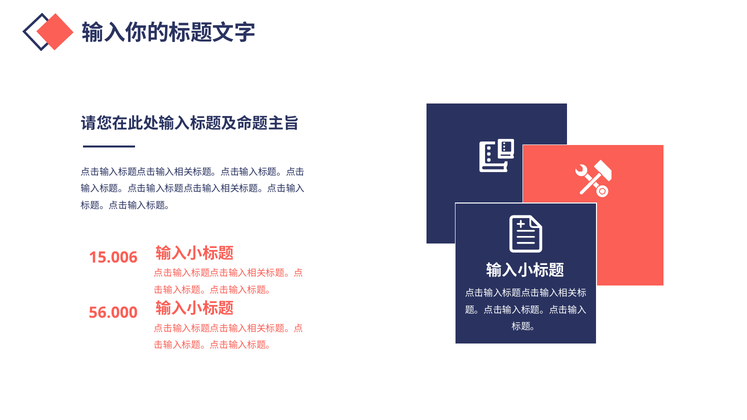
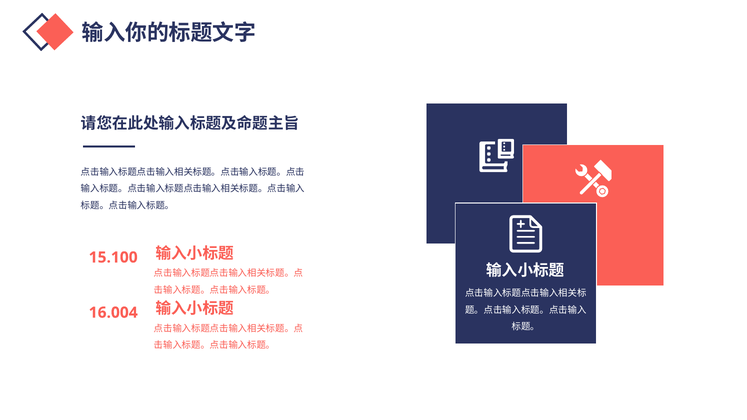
15.006: 15.006 -> 15.100
56.000: 56.000 -> 16.004
